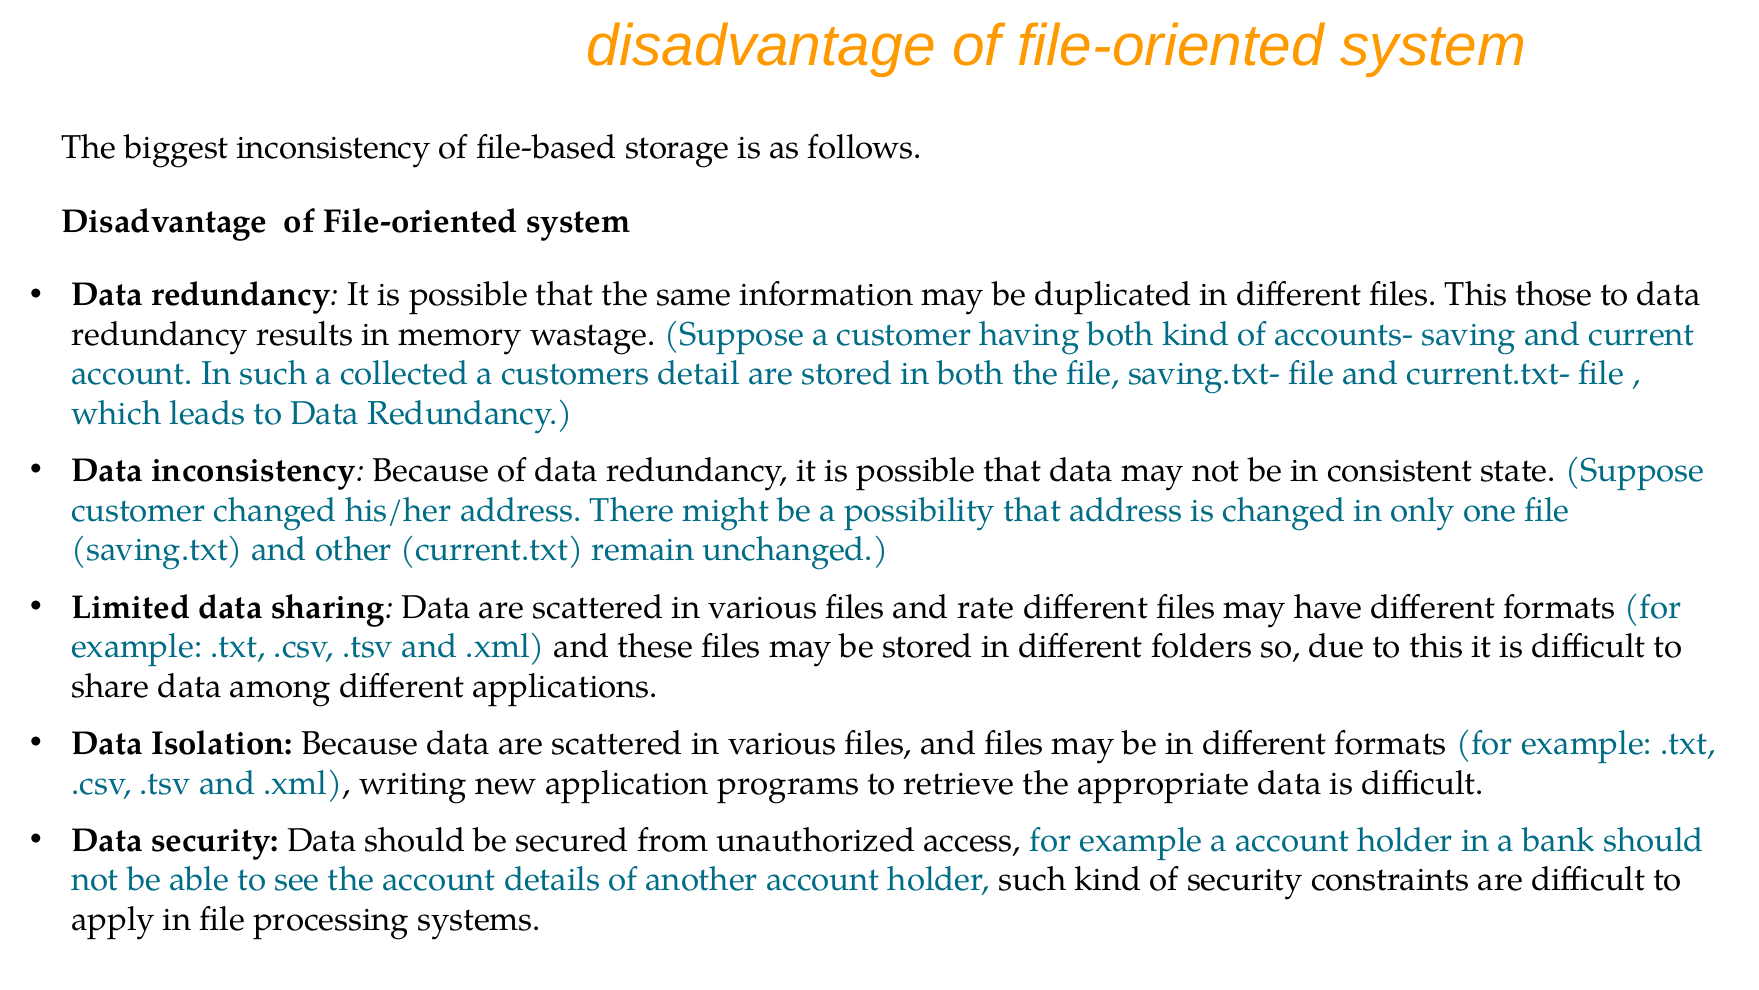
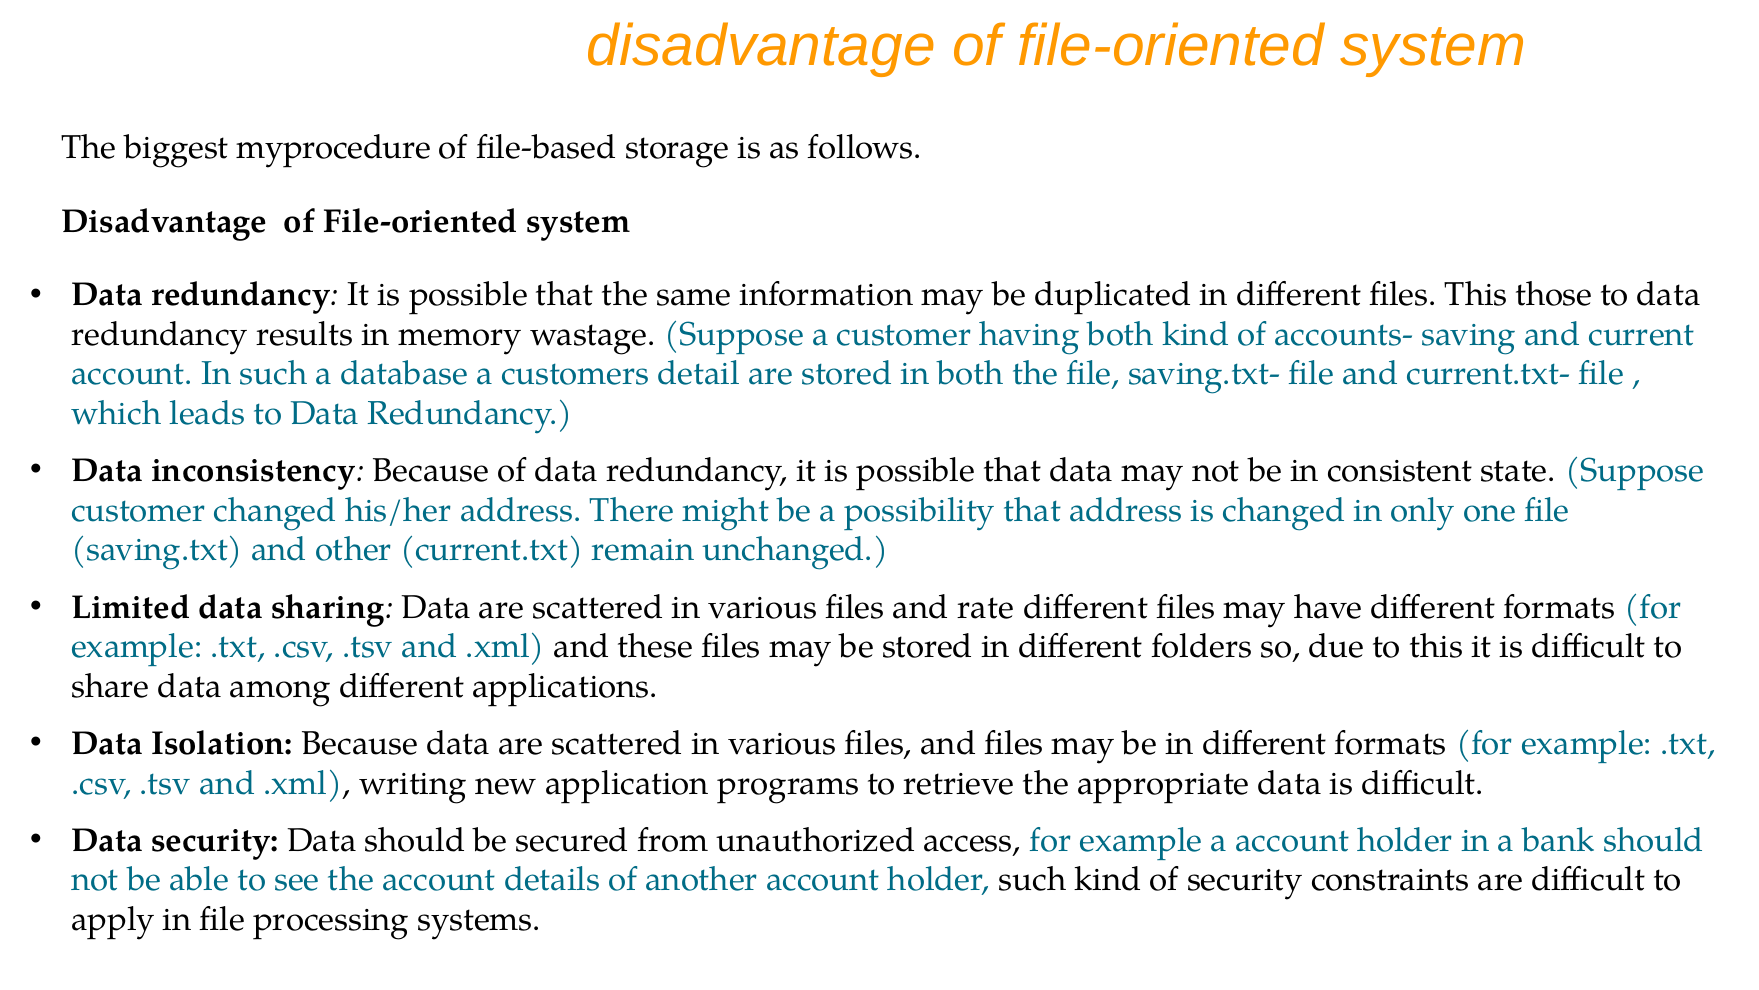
biggest inconsistency: inconsistency -> myprocedure
collected: collected -> database
